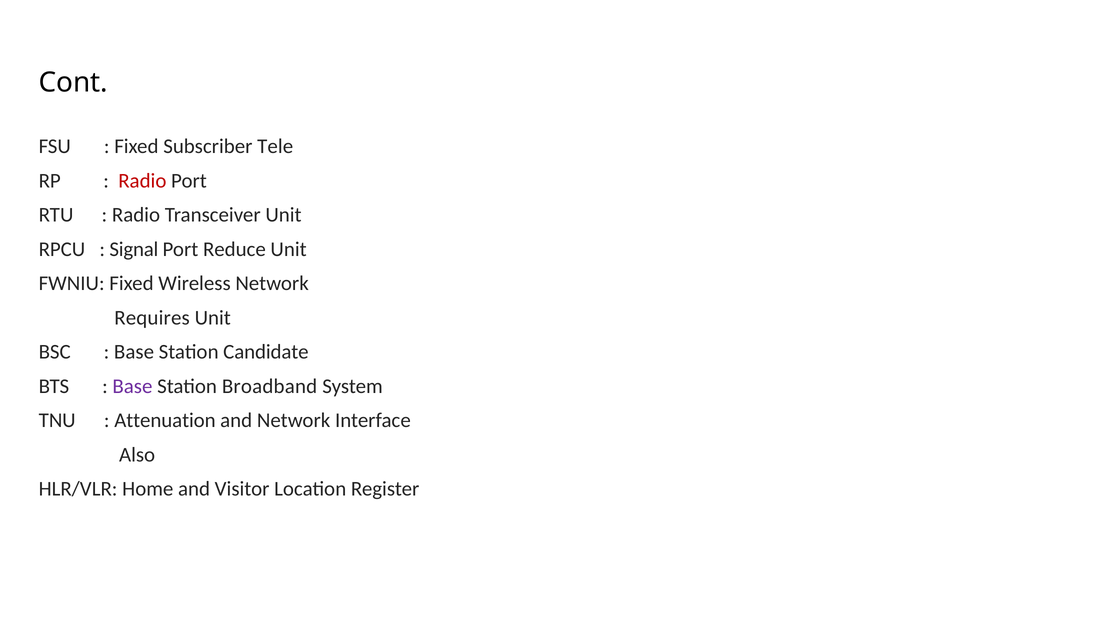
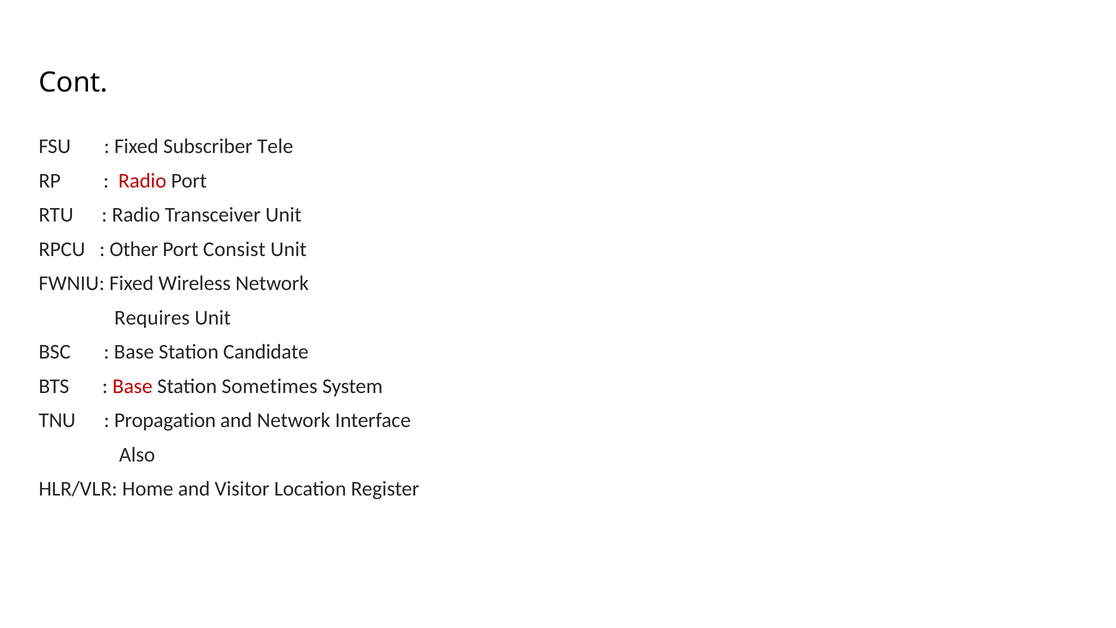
Signal: Signal -> Other
Reduce: Reduce -> Consist
Base at (132, 386) colour: purple -> red
Broadband: Broadband -> Sometimes
Attenuation: Attenuation -> Propagation
